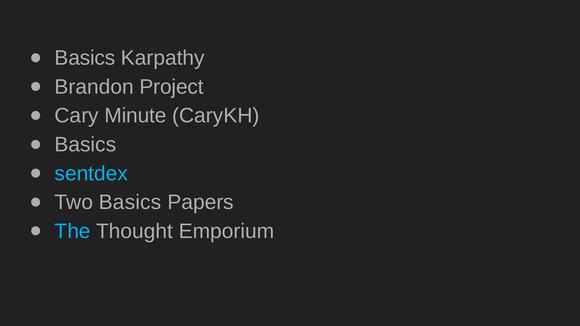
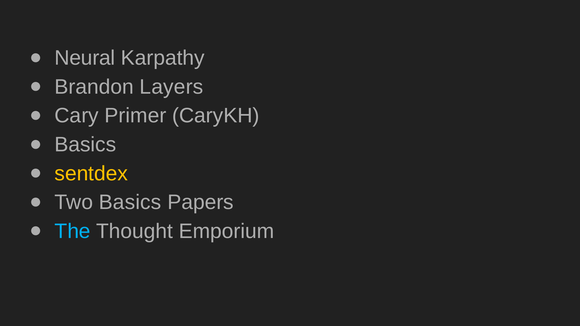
Basics at (85, 58): Basics -> Neural
Project: Project -> Layers
Minute: Minute -> Primer
sentdex colour: light blue -> yellow
